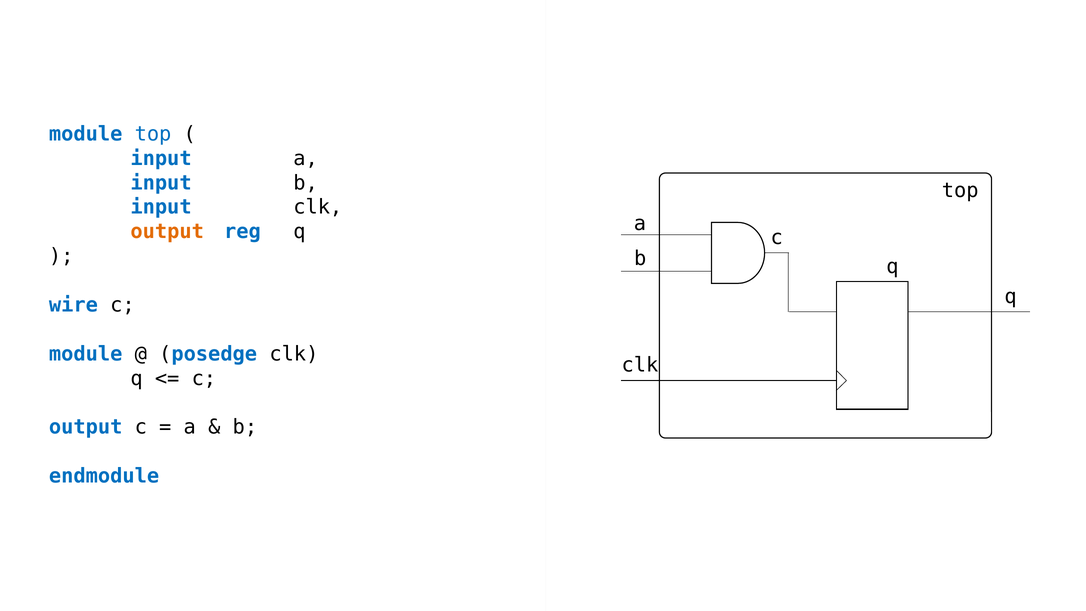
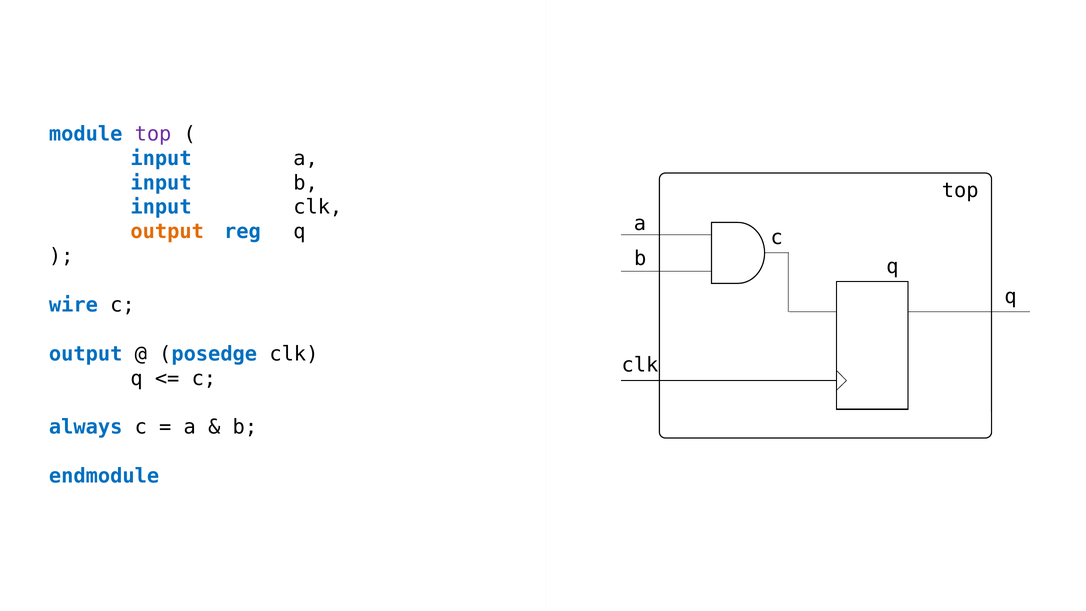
top at (153, 134) colour: blue -> purple
module at (86, 354): module -> output
output at (86, 427): output -> always
